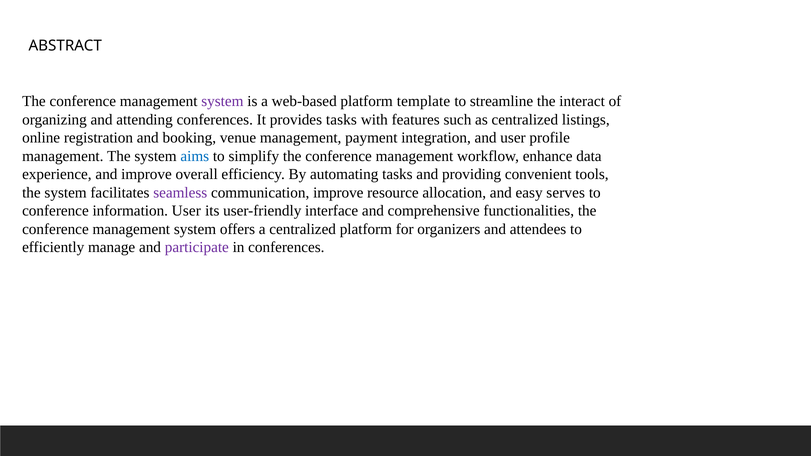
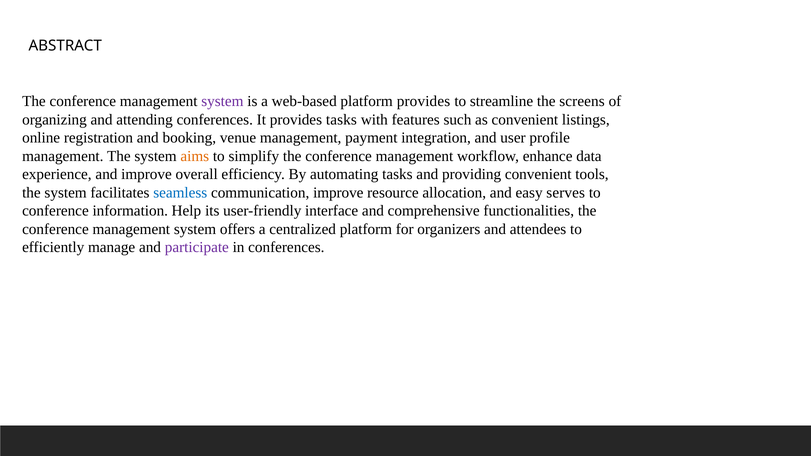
platform template: template -> provides
interact: interact -> screens
as centralized: centralized -> convenient
aims colour: blue -> orange
seamless colour: purple -> blue
information User: User -> Help
